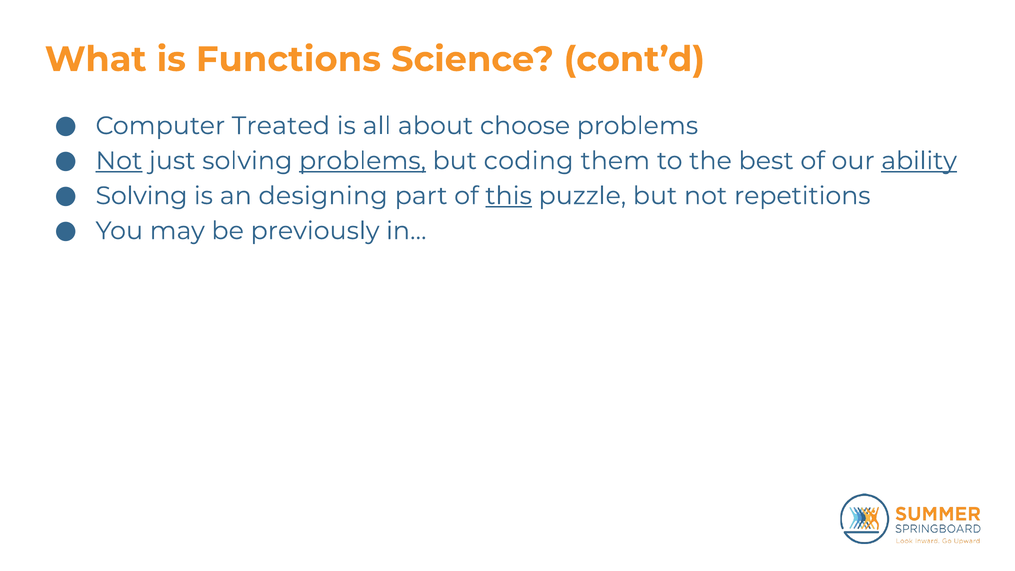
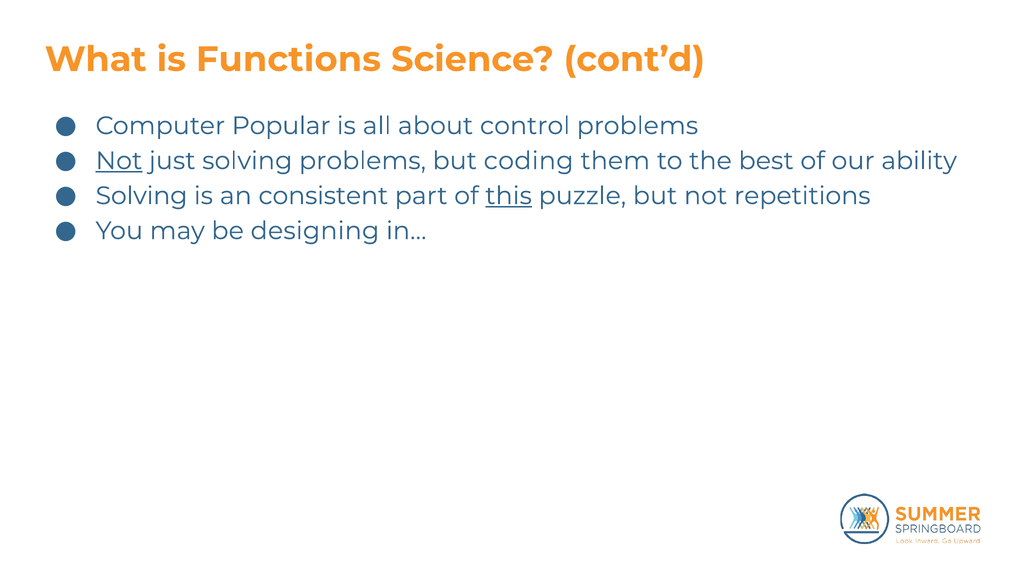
Treated: Treated -> Popular
choose: choose -> control
problems at (363, 161) underline: present -> none
ability underline: present -> none
designing: designing -> consistent
previously: previously -> designing
